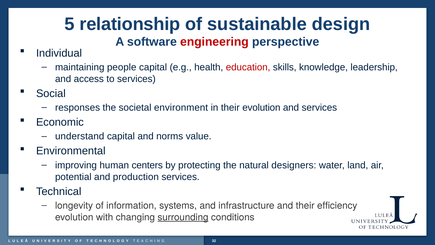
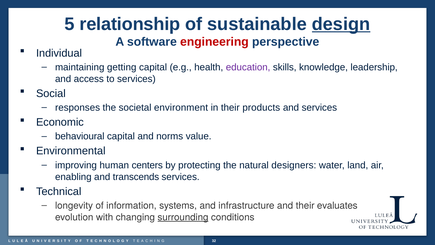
design underline: none -> present
people: people -> getting
education colour: red -> purple
their evolution: evolution -> products
understand: understand -> behavioural
potential: potential -> enabling
production: production -> transcends
efficiency: efficiency -> evaluates
